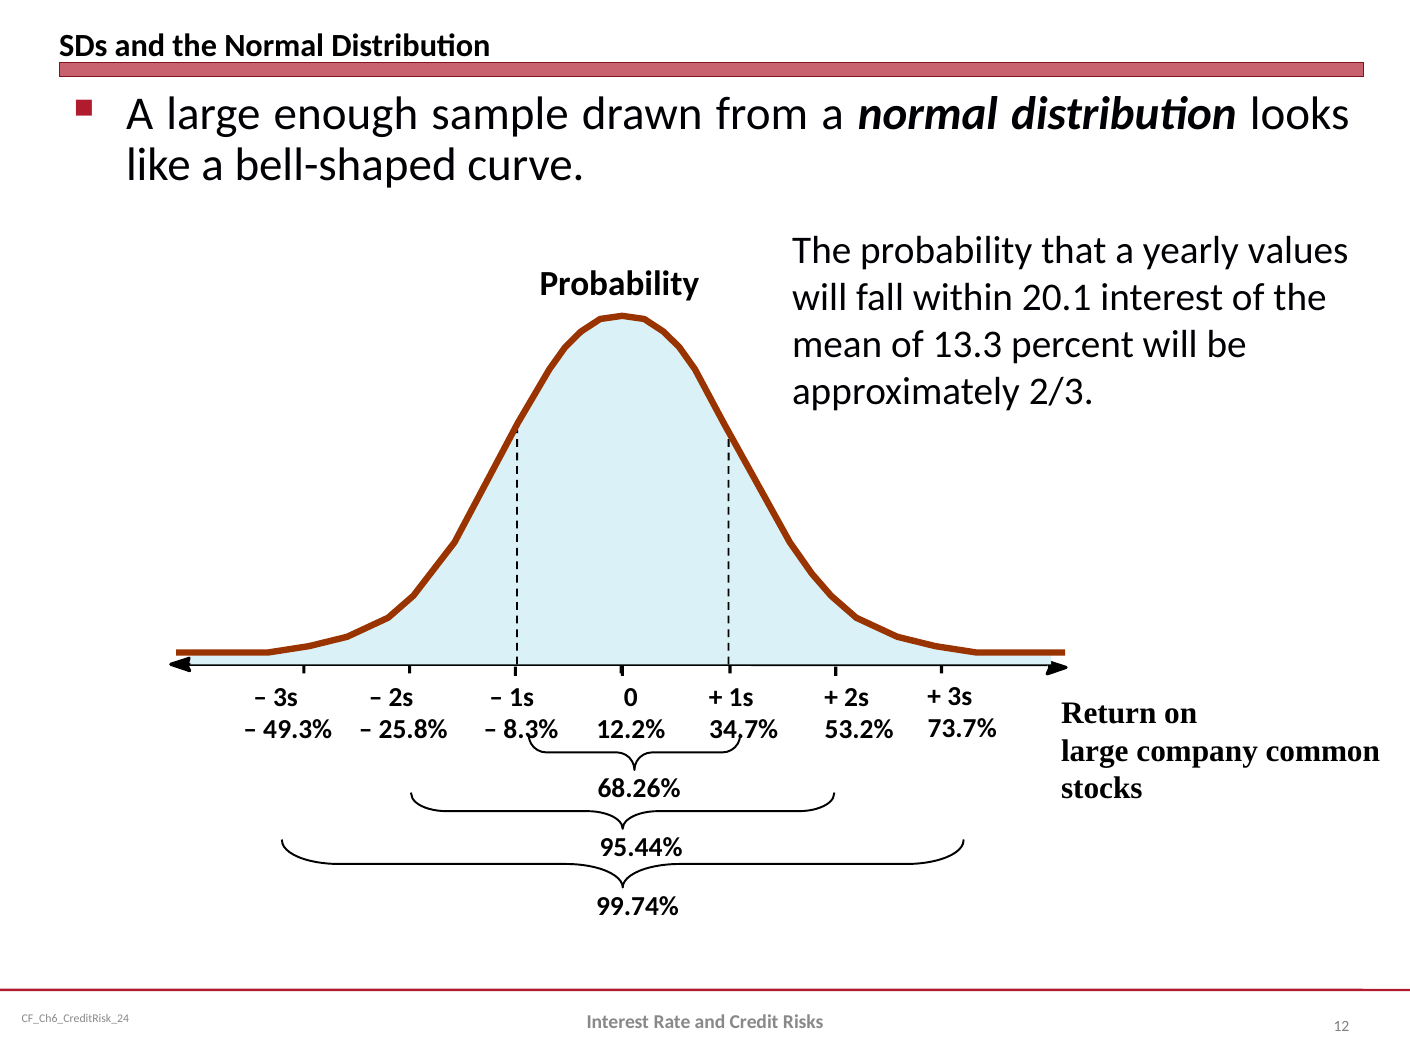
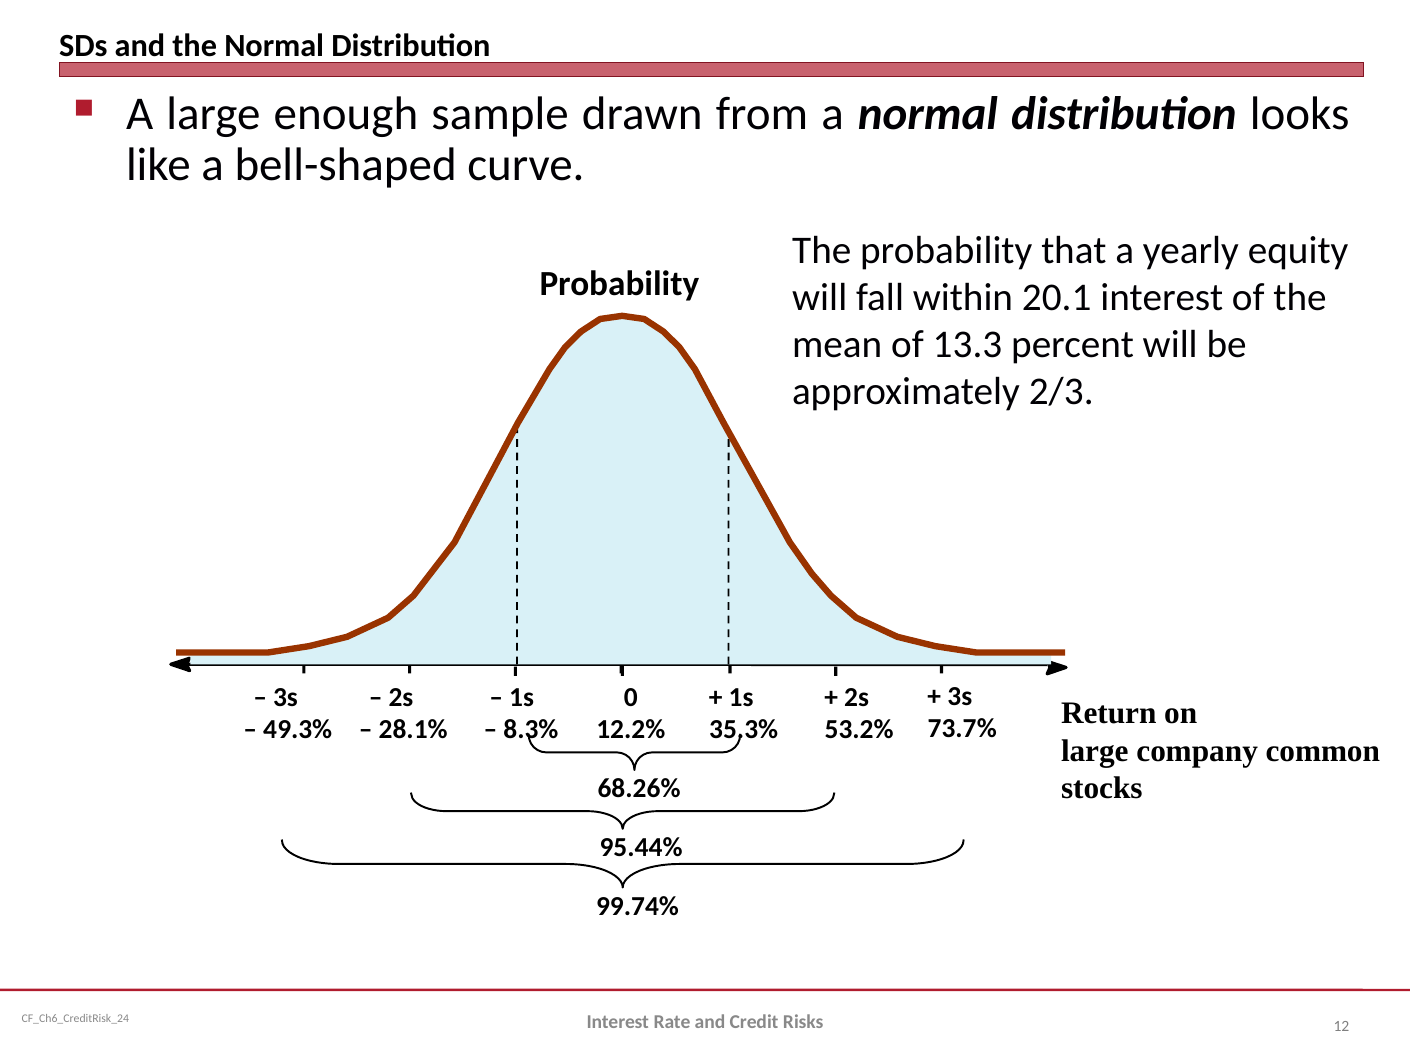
values: values -> equity
25.8%: 25.8% -> 28.1%
34.7%: 34.7% -> 35.3%
